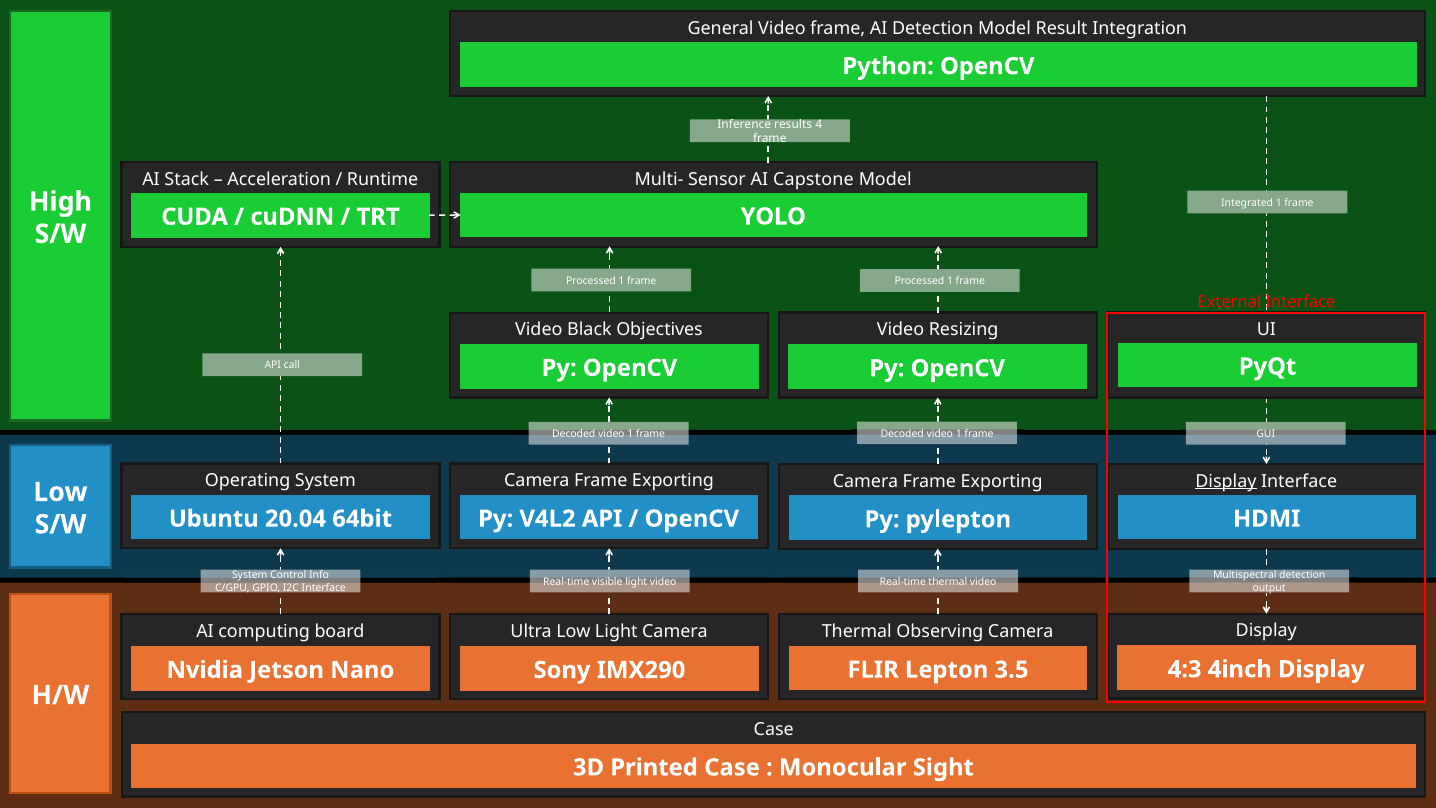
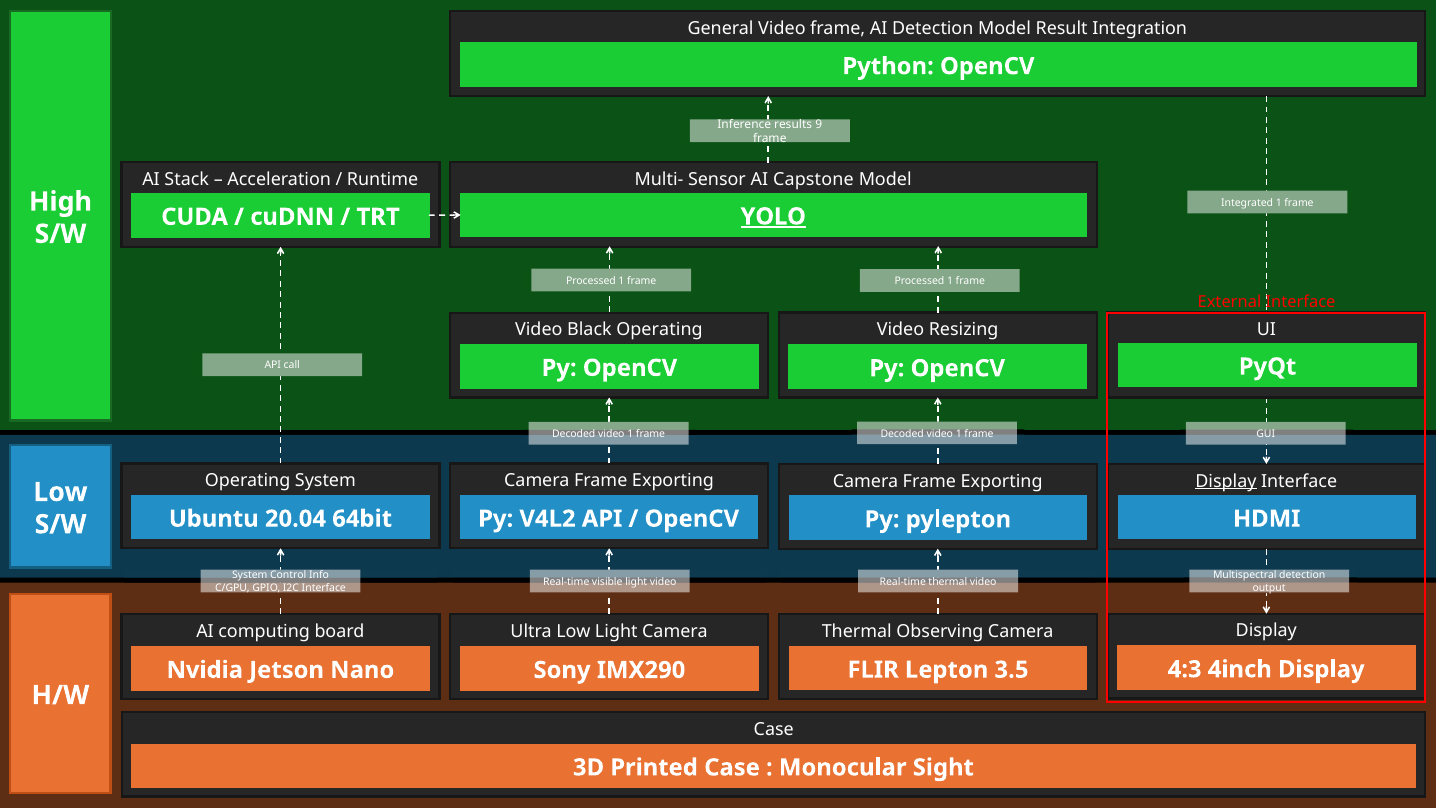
4: 4 -> 9
YOLO underline: none -> present
Black Objectives: Objectives -> Operating
